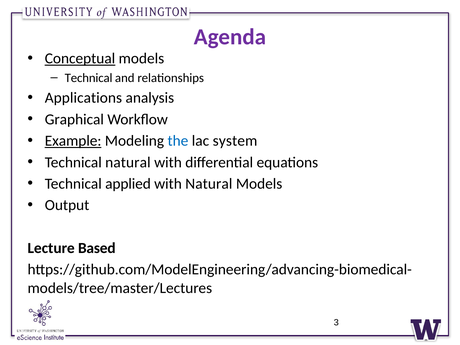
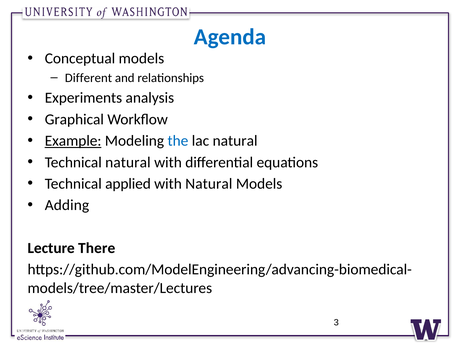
Agenda colour: purple -> blue
Conceptual underline: present -> none
Technical at (89, 78): Technical -> Different
Applications: Applications -> Experiments
lac system: system -> natural
Output: Output -> Adding
Based: Based -> There
